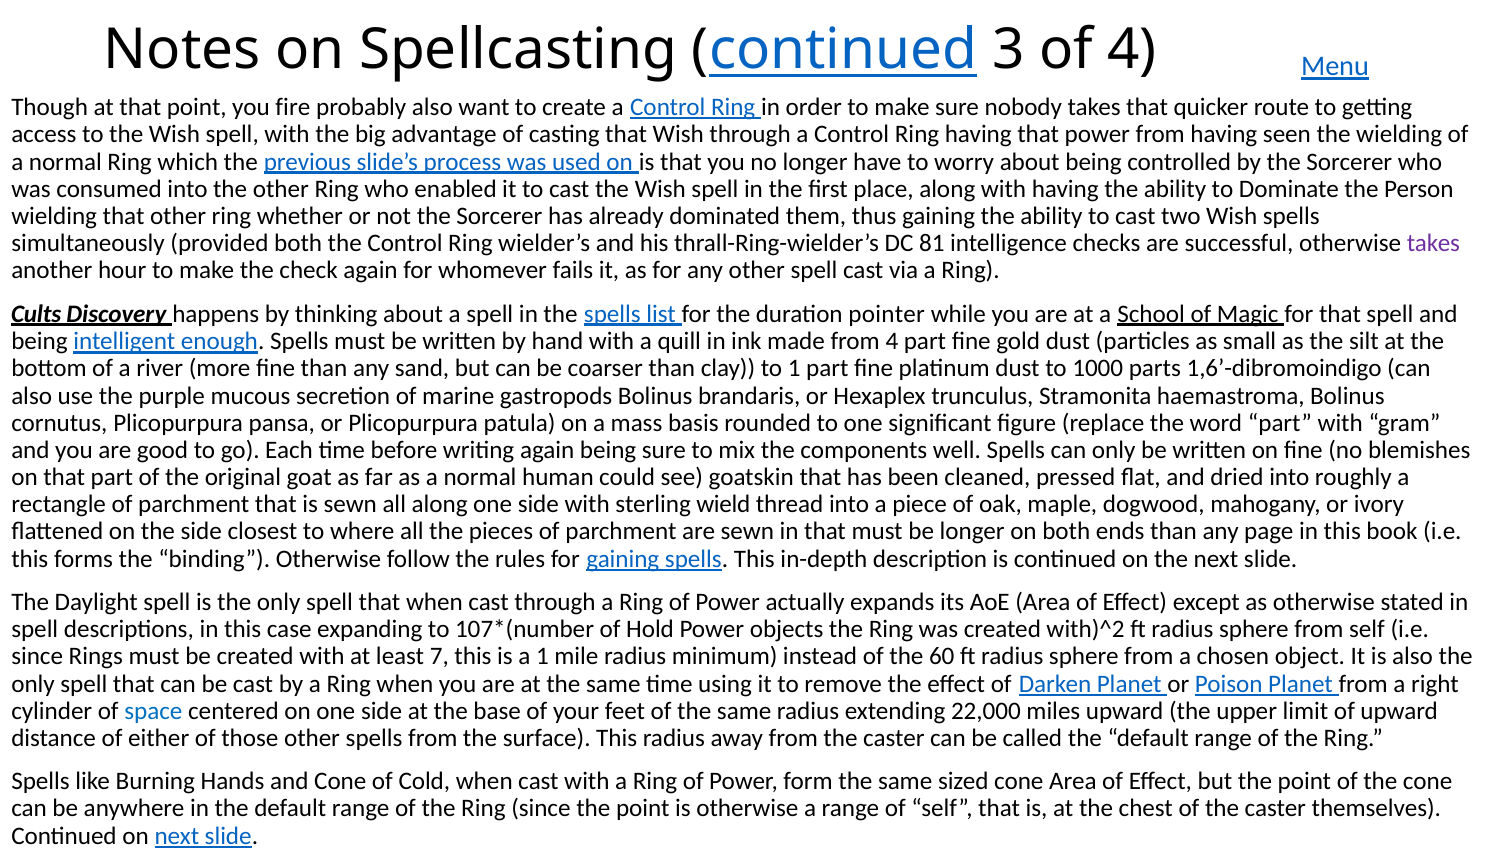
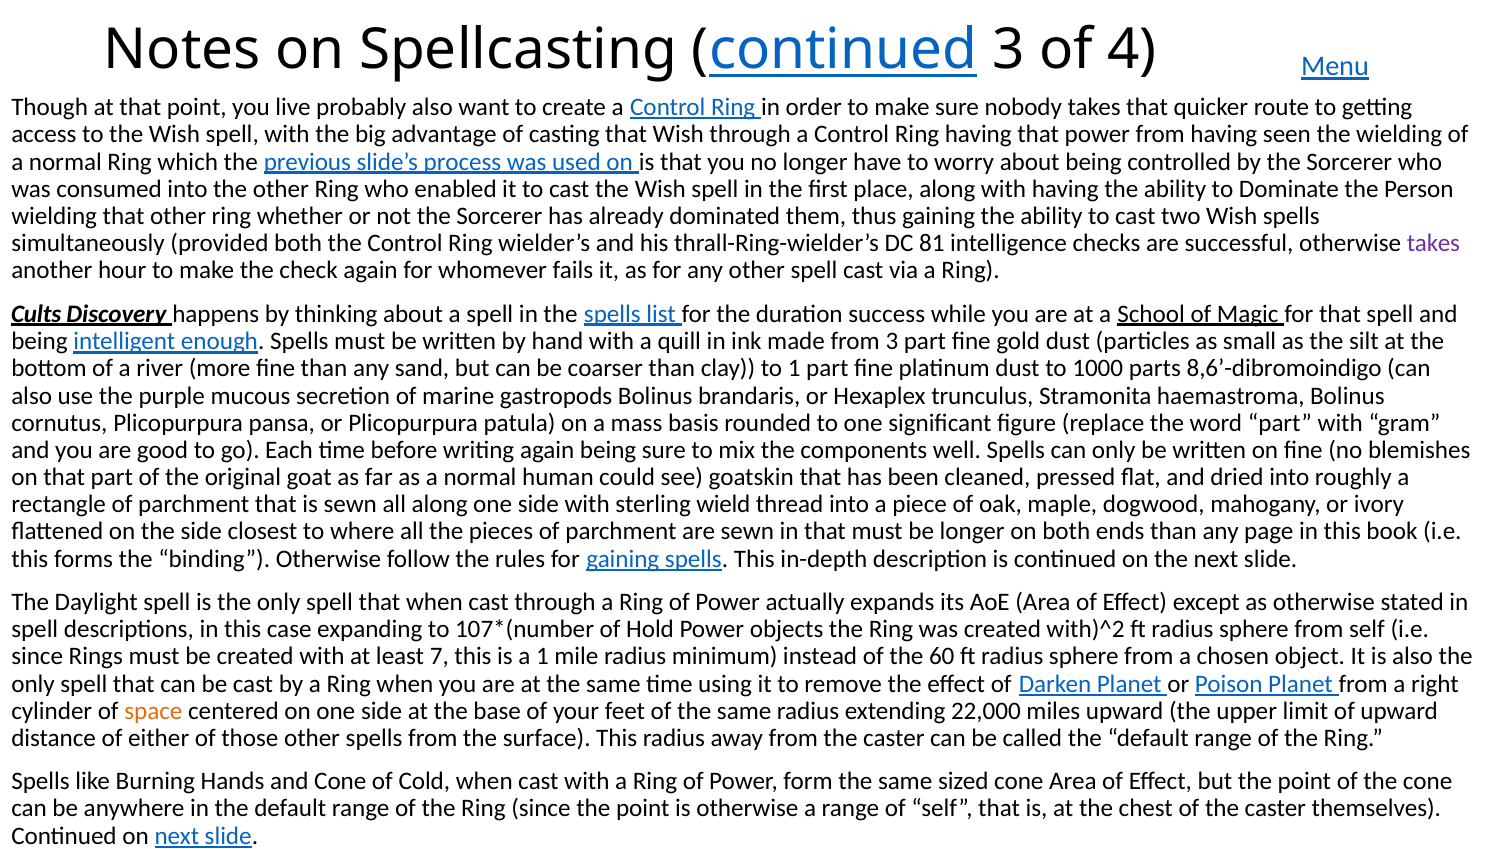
fire: fire -> live
pointer: pointer -> success
from 4: 4 -> 3
1,6’-dibromoindigo: 1,6’-dibromoindigo -> 8,6’-dibromoindigo
space colour: blue -> orange
